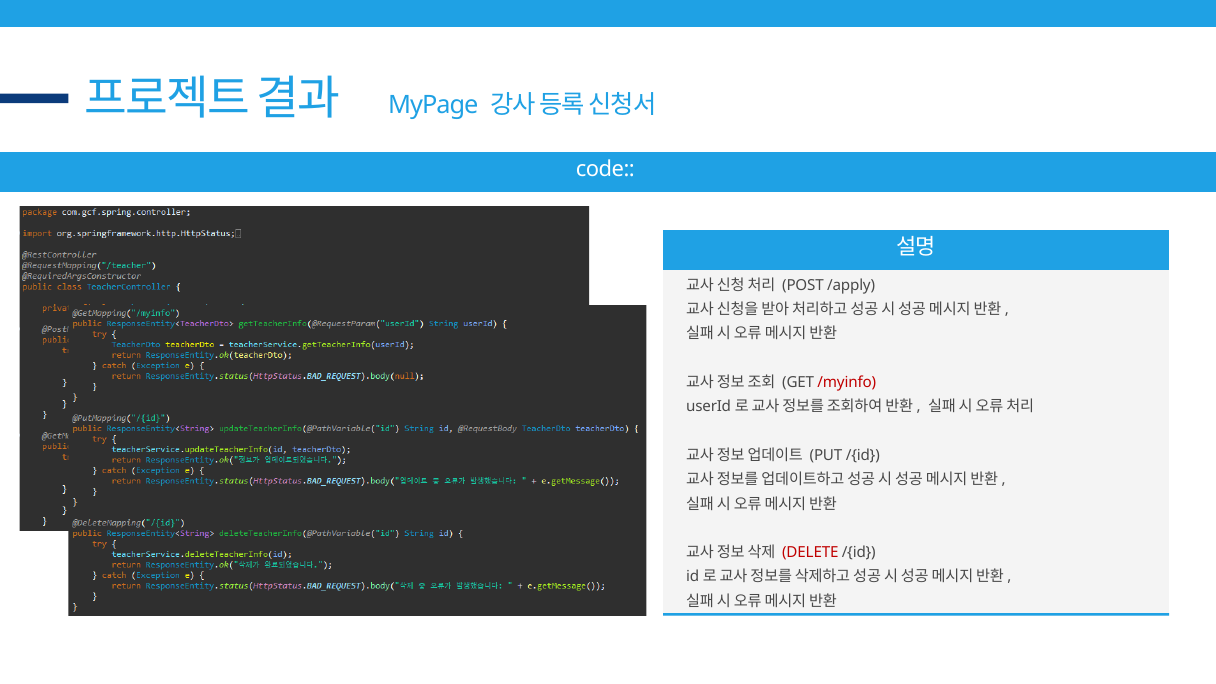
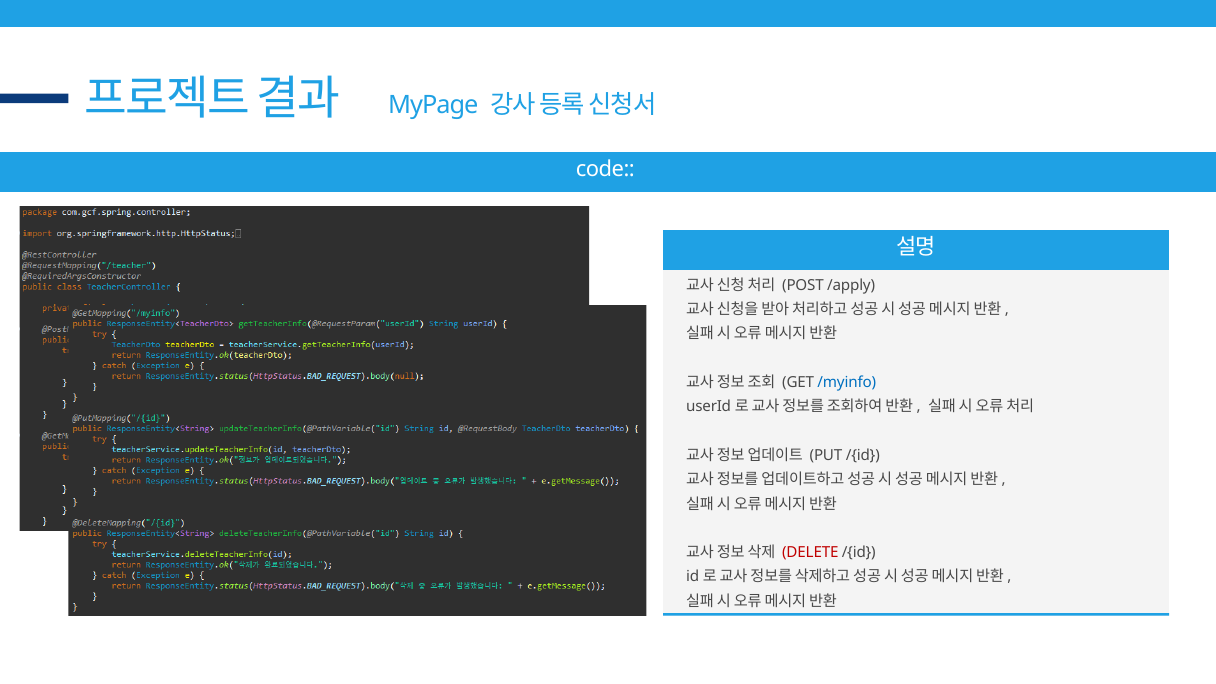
/myinfo colour: red -> blue
